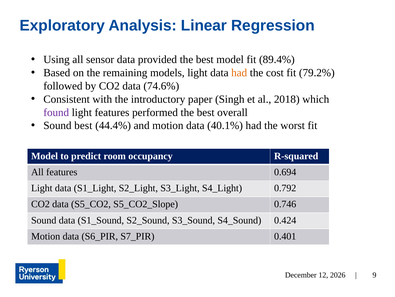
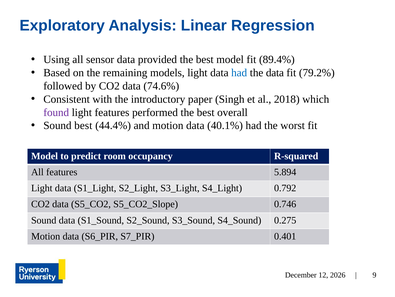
had at (239, 73) colour: orange -> blue
the cost: cost -> data
0.694: 0.694 -> 5.894
0.424: 0.424 -> 0.275
